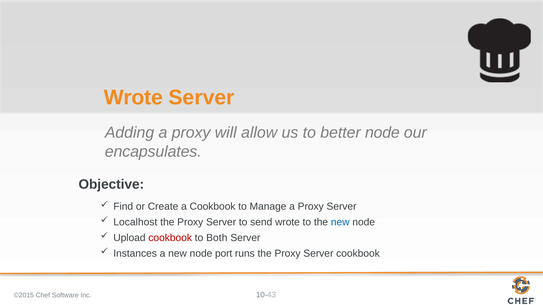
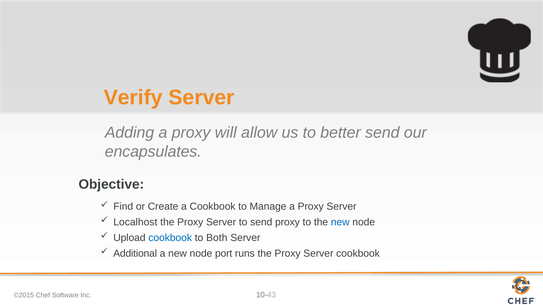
Wrote at (133, 98): Wrote -> Verify
better node: node -> send
send wrote: wrote -> proxy
cookbook at (170, 238) colour: red -> blue
Instances: Instances -> Additional
